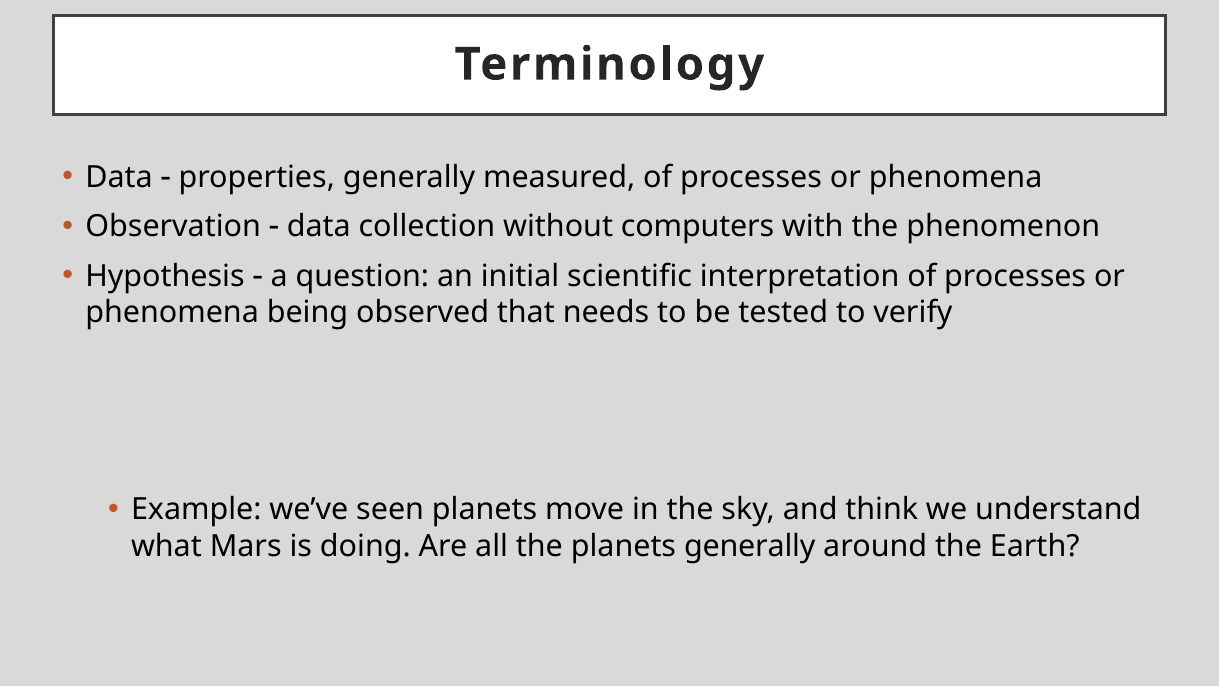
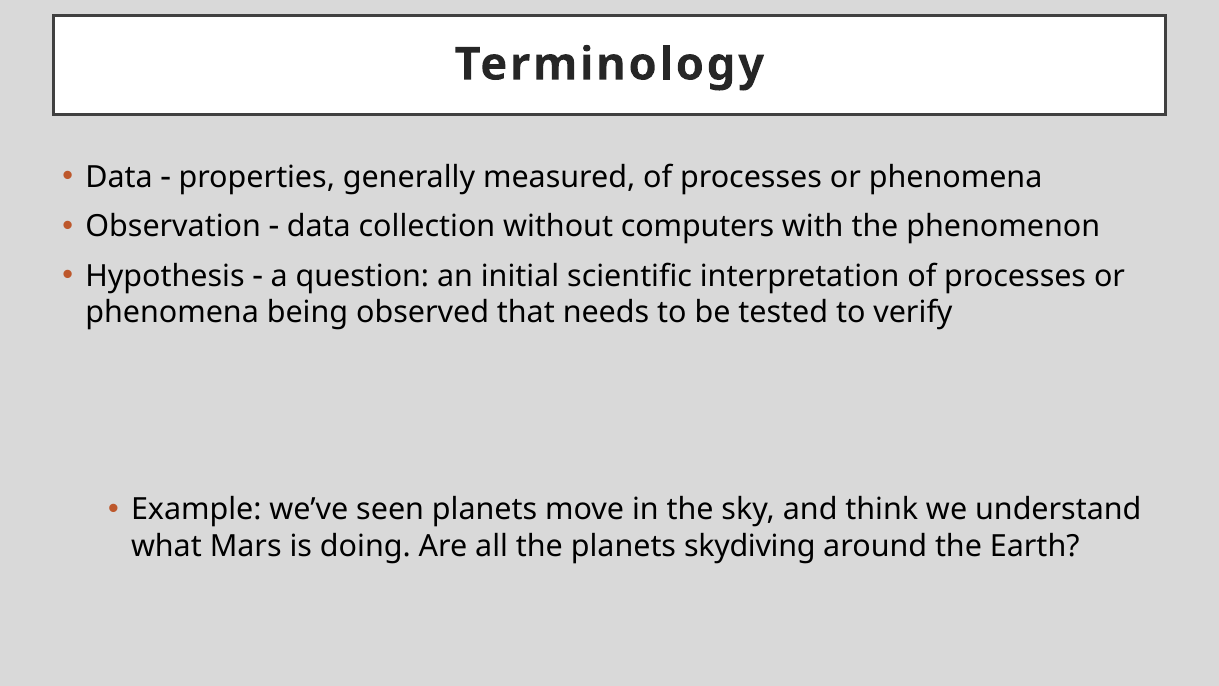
planets generally: generally -> skydiving
